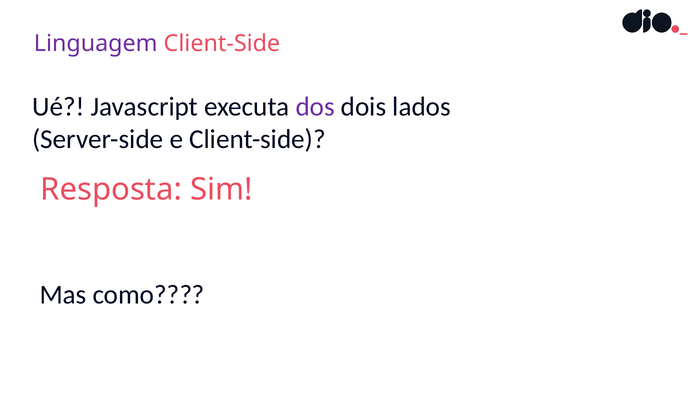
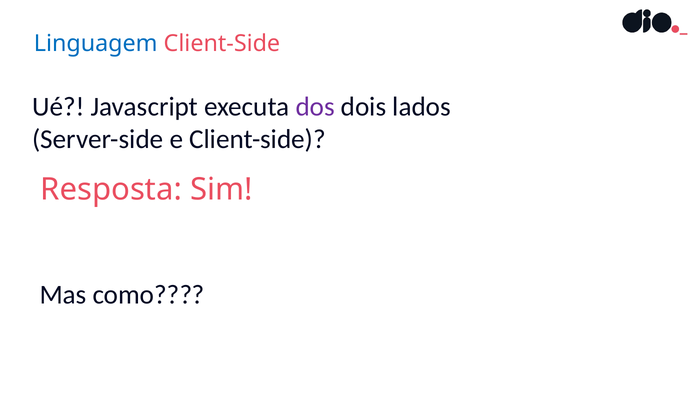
Linguagem colour: purple -> blue
